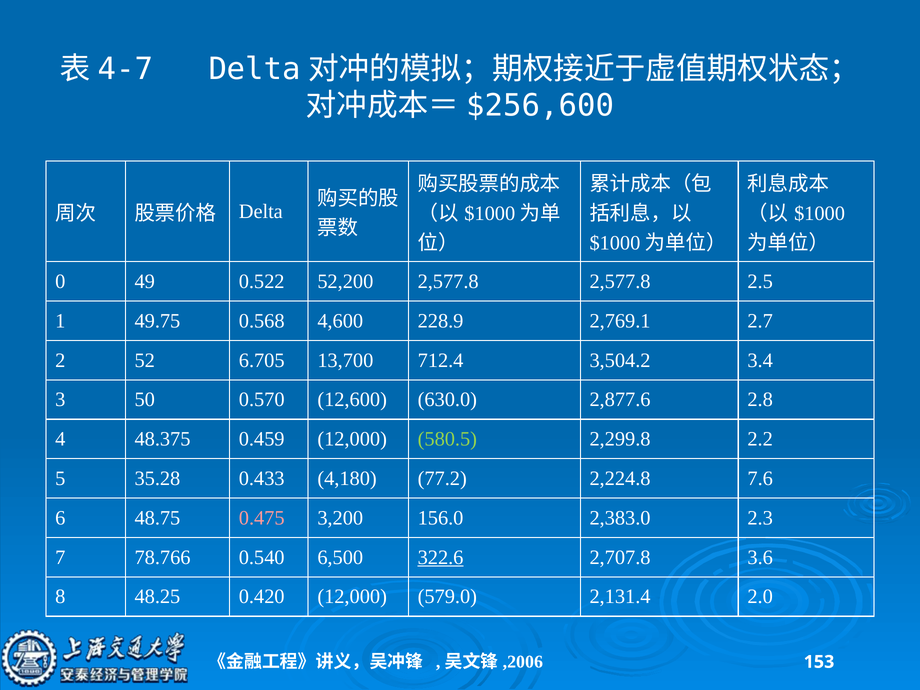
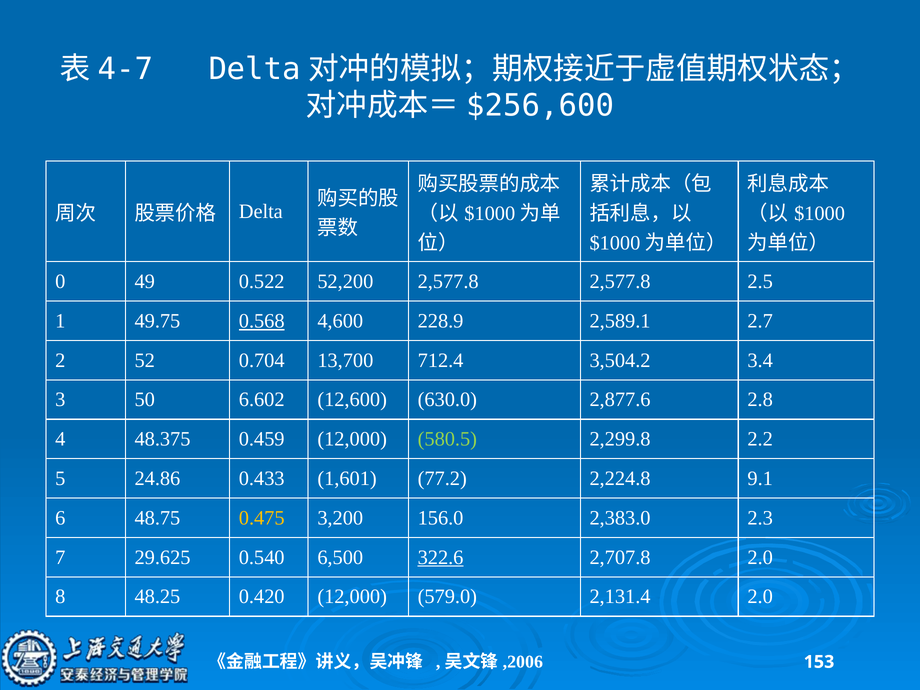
0.568 underline: none -> present
2,769.1: 2,769.1 -> 2,589.1
6.705: 6.705 -> 0.704
0.570: 0.570 -> 6.602
35.28: 35.28 -> 24.86
4,180: 4,180 -> 1,601
7.6: 7.6 -> 9.1
0.475 colour: pink -> yellow
78.766: 78.766 -> 29.625
2,707.8 3.6: 3.6 -> 2.0
